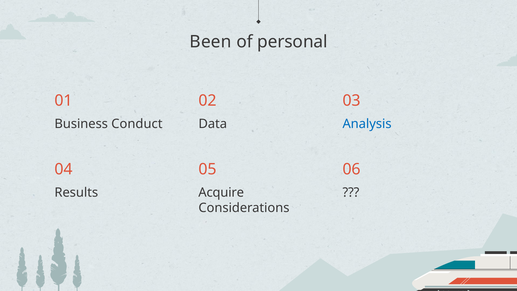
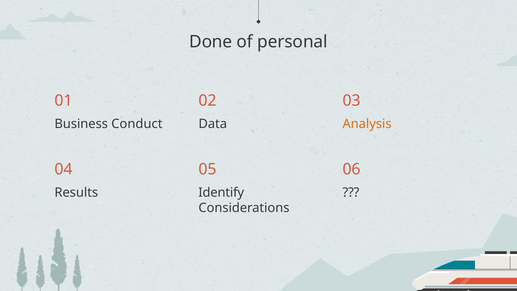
Been: Been -> Done
Analysis colour: blue -> orange
Acquire: Acquire -> Identify
